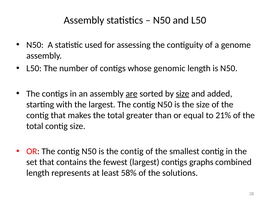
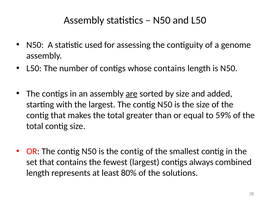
whose genomic: genomic -> contains
size at (183, 93) underline: present -> none
21%: 21% -> 59%
graphs: graphs -> always
58%: 58% -> 80%
